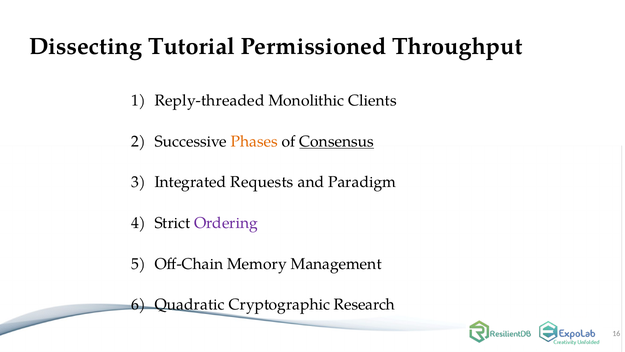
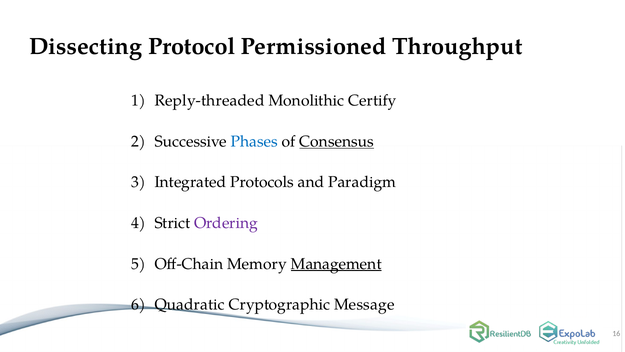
Tutorial: Tutorial -> Protocol
Clients: Clients -> Certify
Phases colour: orange -> blue
Requests: Requests -> Protocols
Management underline: none -> present
Research: Research -> Message
